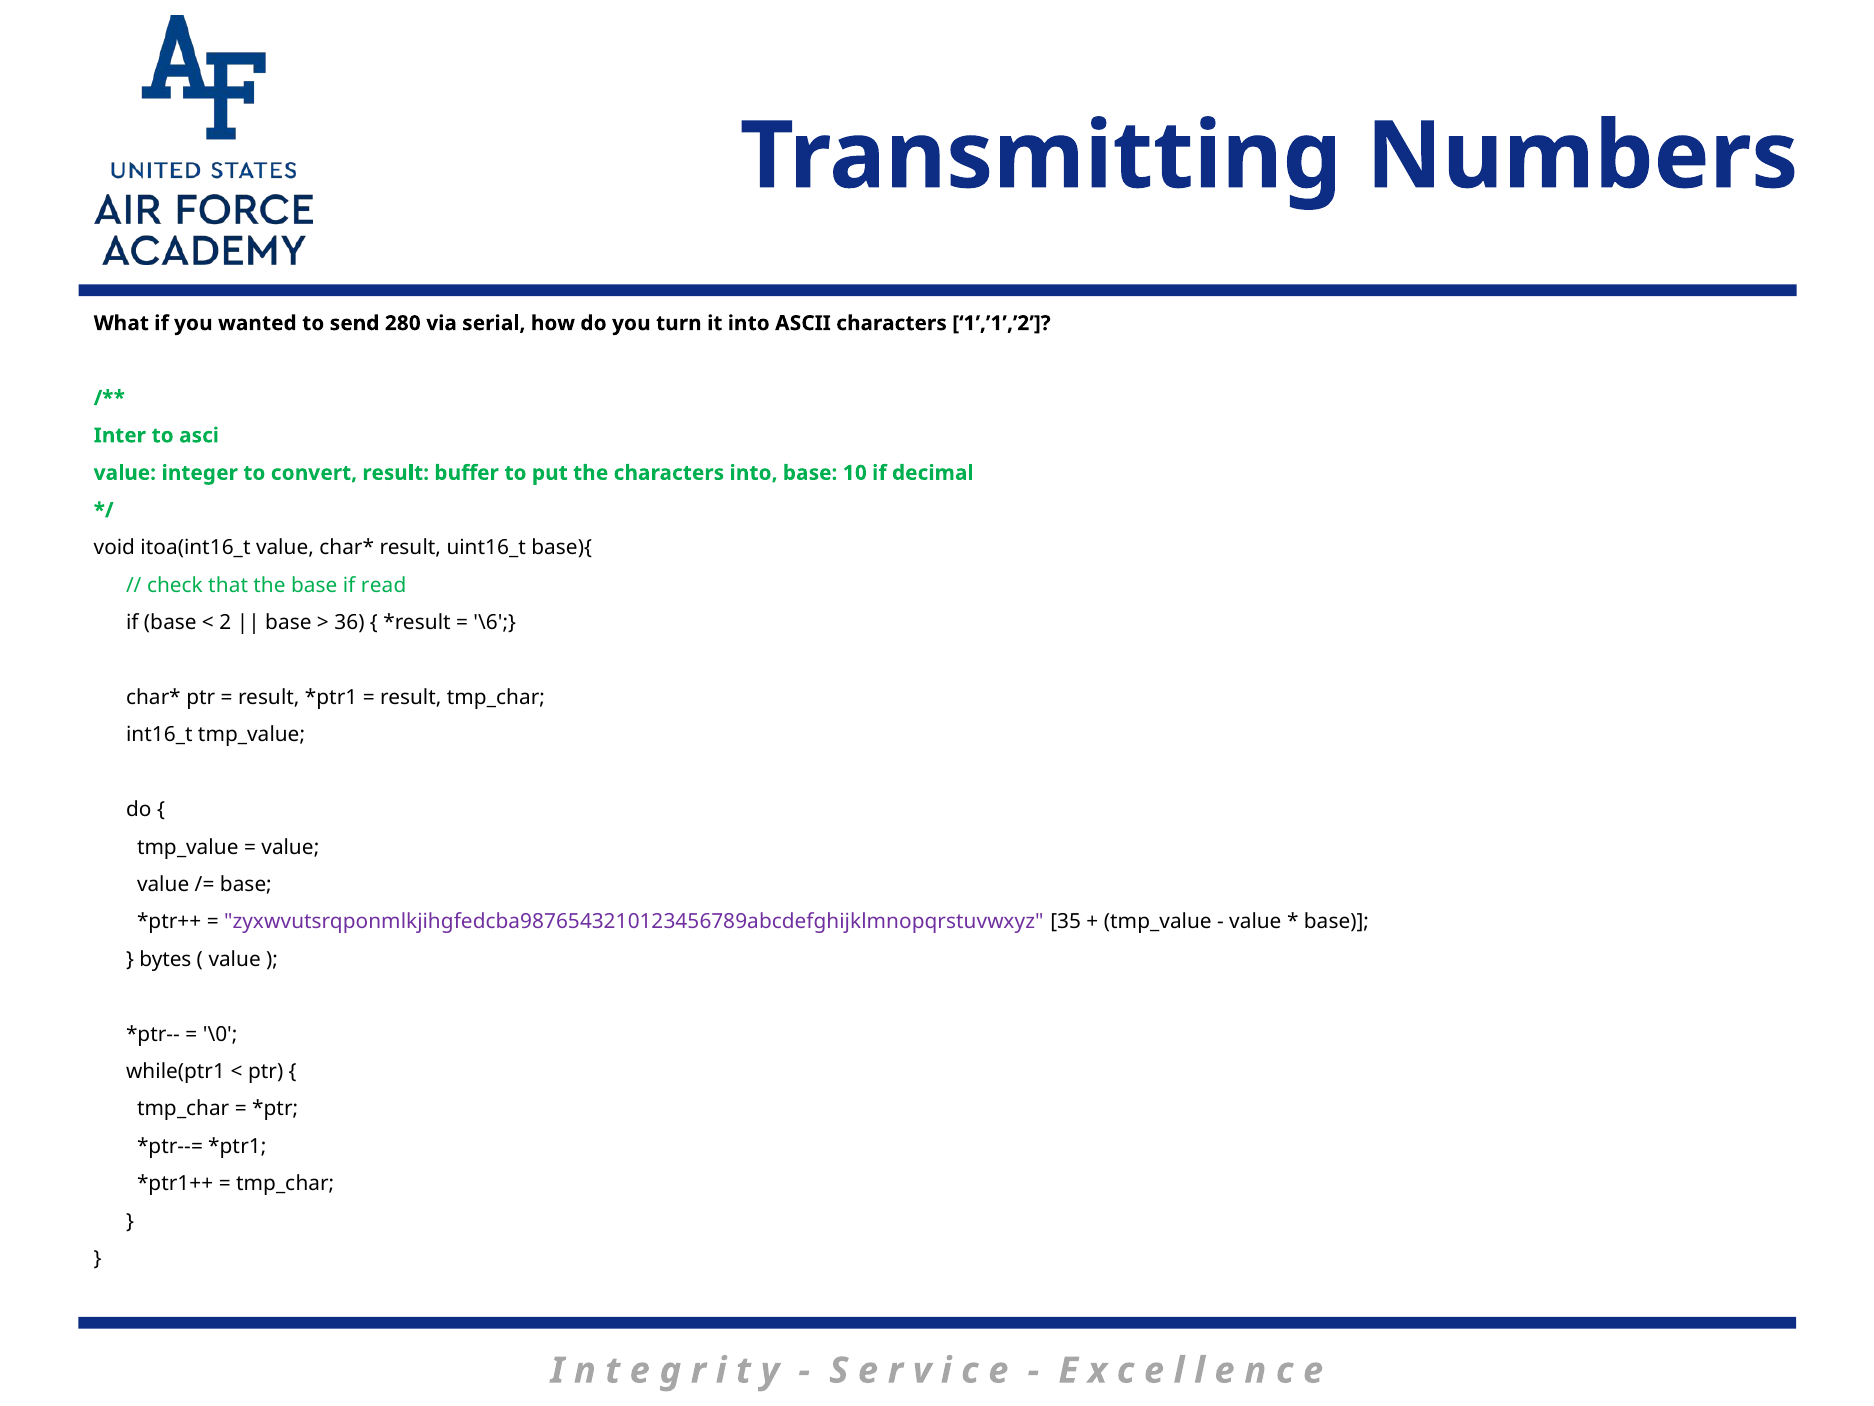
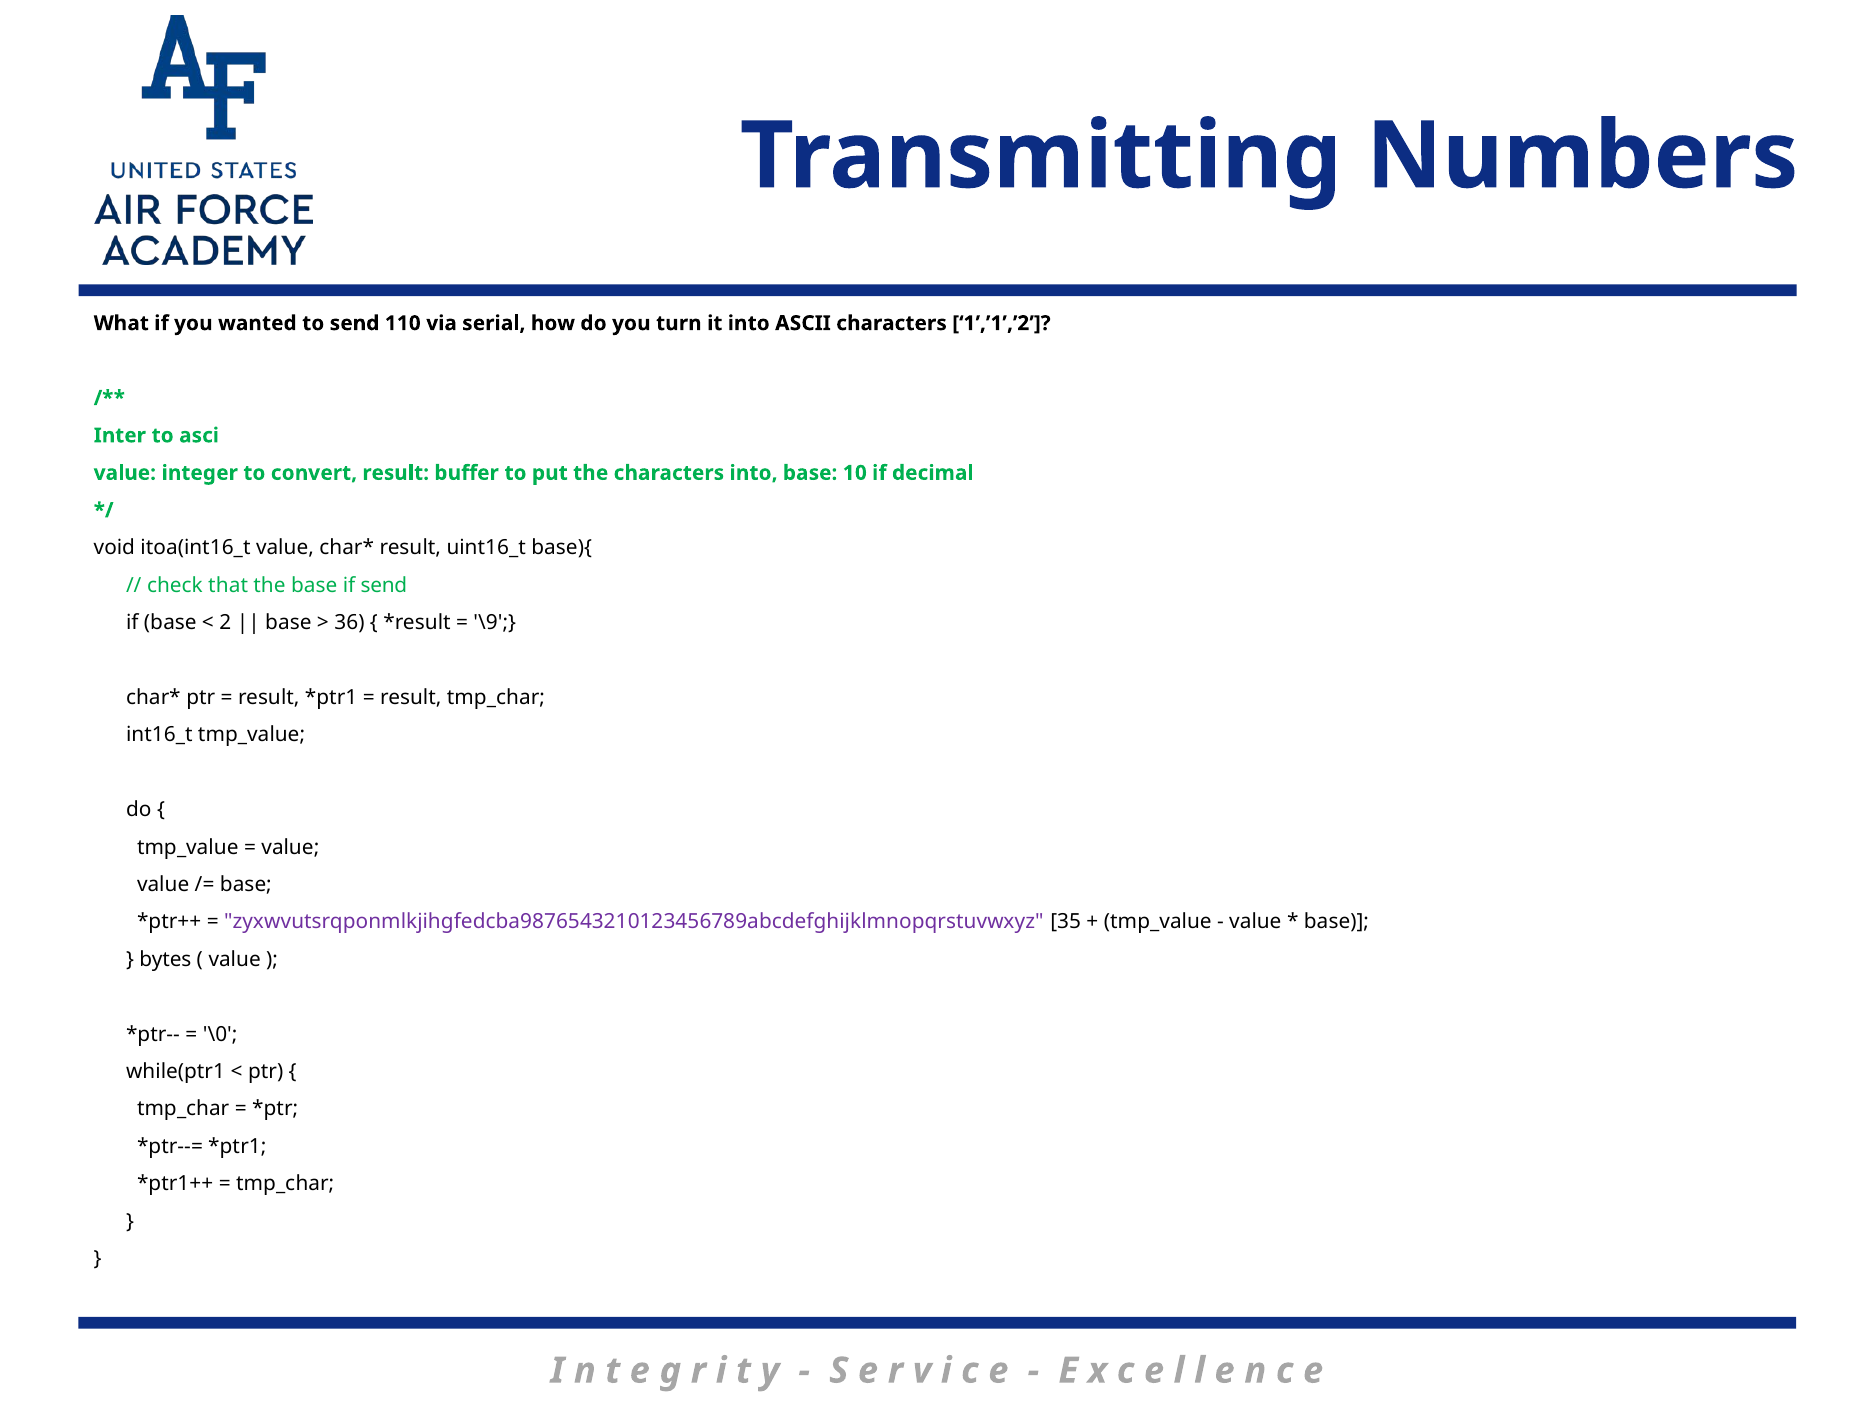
280: 280 -> 110
if read: read -> send
\6: \6 -> \9
